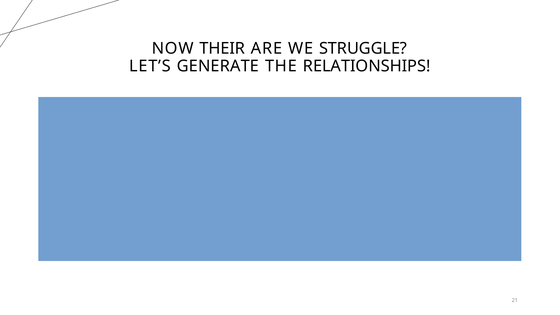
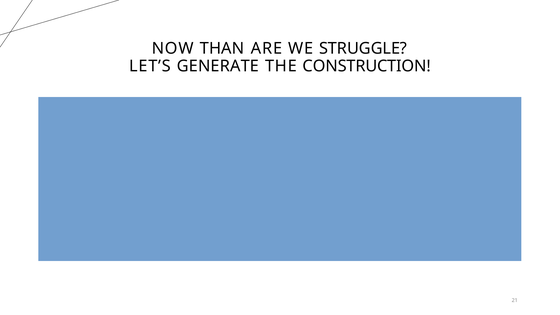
THEIR: THEIR -> THAN
RELATIONSHIPS: RELATIONSHIPS -> CONSTRUCTION
